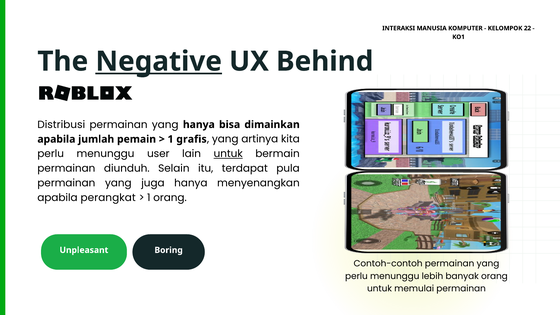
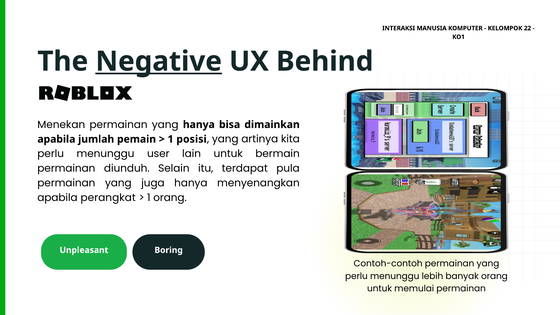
Distribusi: Distribusi -> Menekan
grafis: grafis -> posisi
untuk at (228, 154) underline: present -> none
